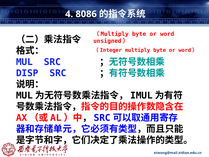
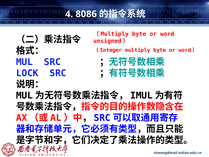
DISP: DISP -> LOCK
